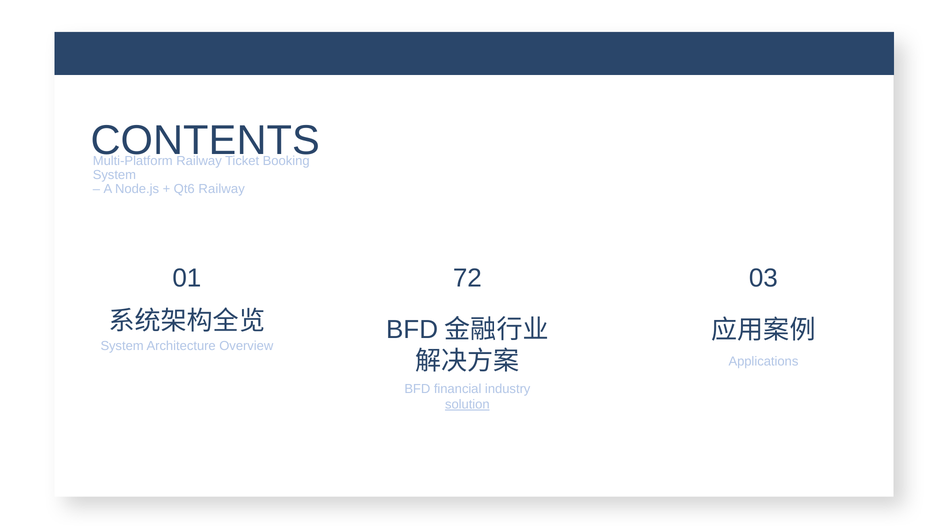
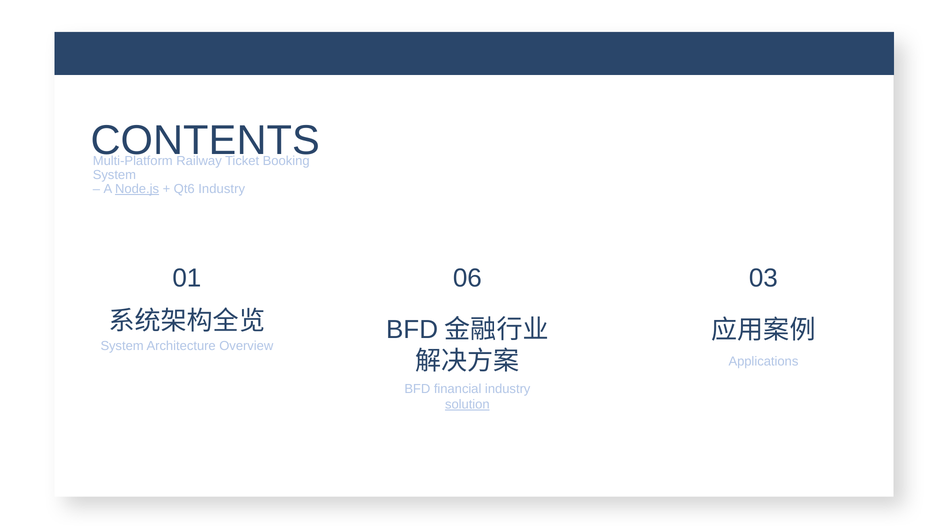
Node.js underline: none -> present
Qt6 Railway: Railway -> Industry
72: 72 -> 06
